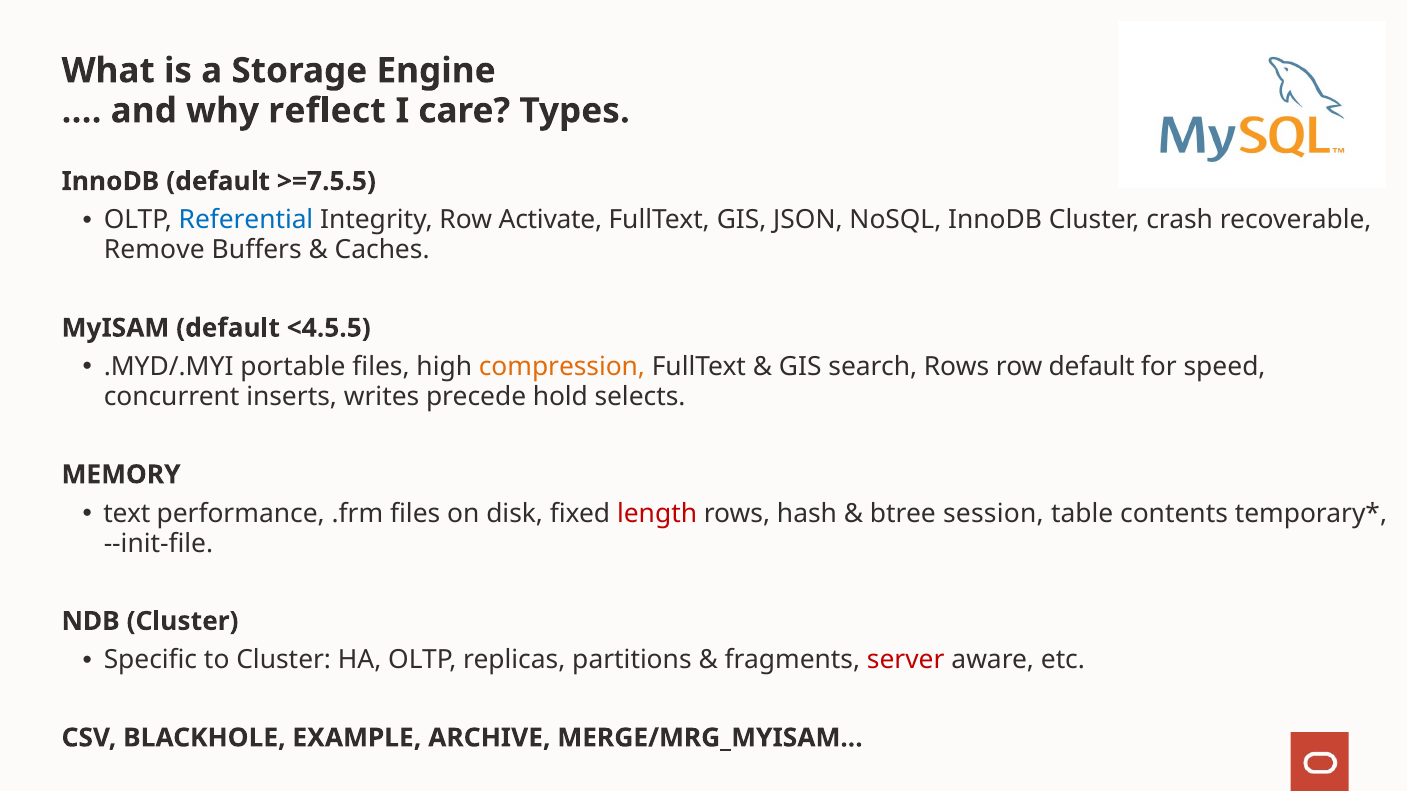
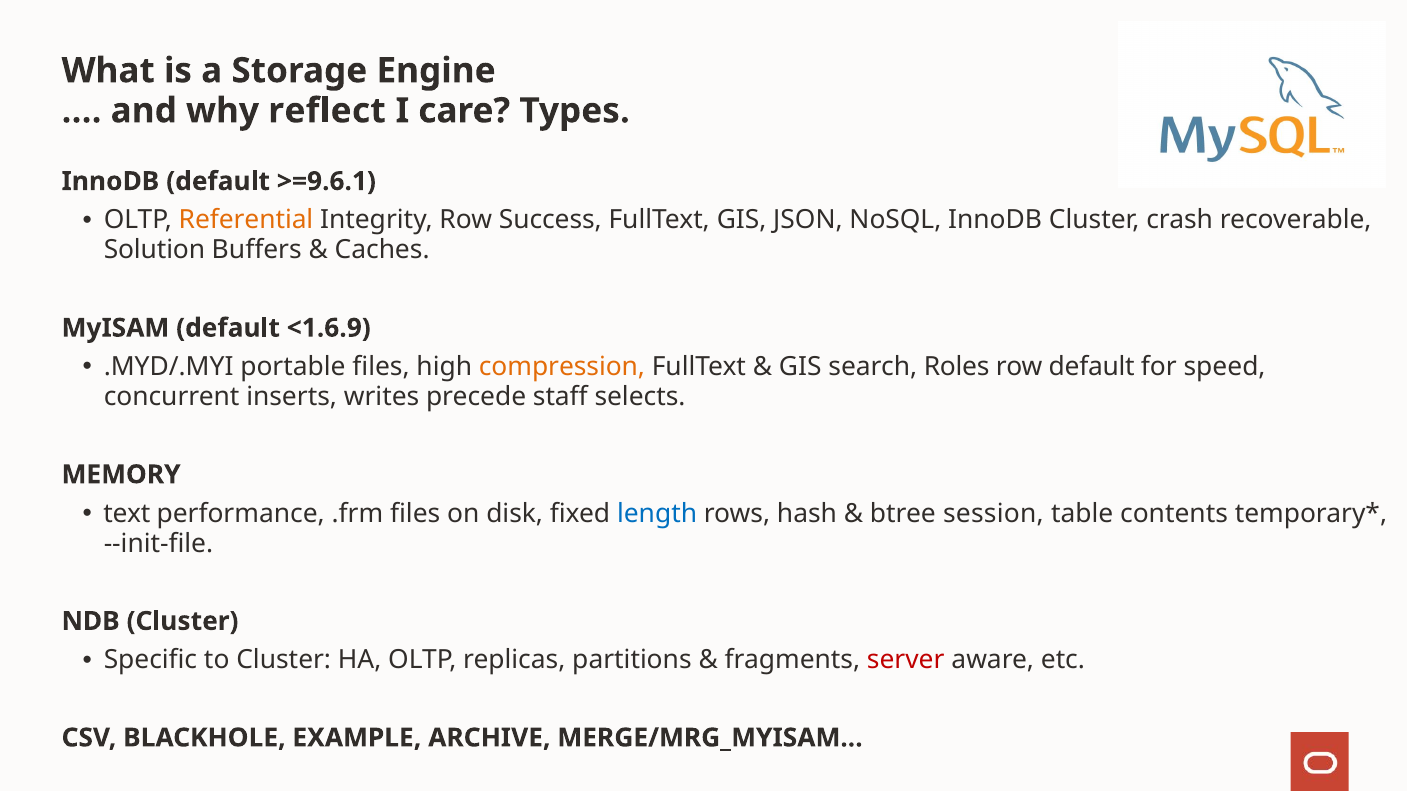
>=7.5.5: >=7.5.5 -> >=9.6.1
Referential colour: blue -> orange
Activate: Activate -> Success
Remove: Remove -> Solution
<4.5.5: <4.5.5 -> <1.6.9
search Rows: Rows -> Roles
hold: hold -> staff
length colour: red -> blue
